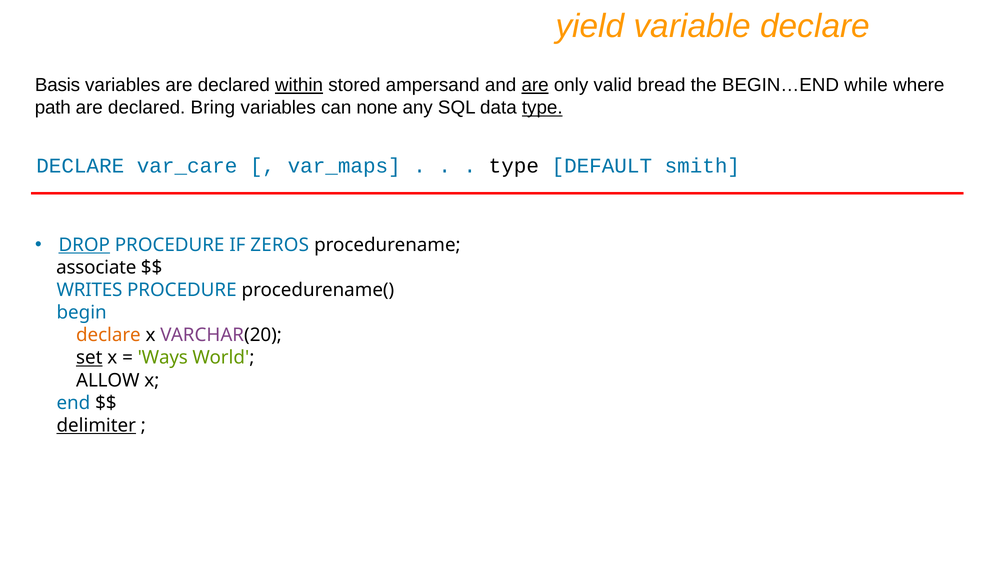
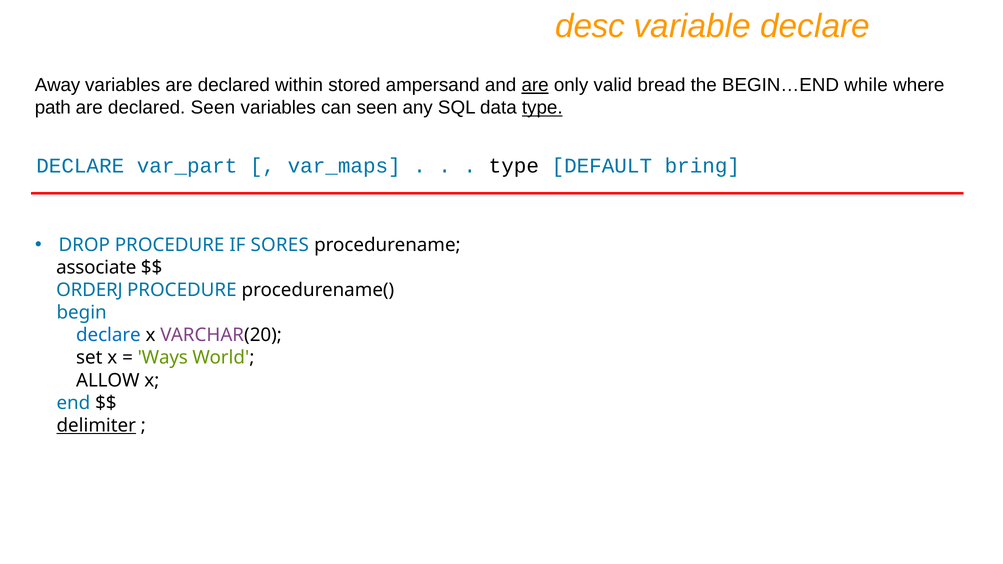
yield: yield -> desc
Basis: Basis -> Away
within underline: present -> none
declared Bring: Bring -> Seen
can none: none -> seen
var_care: var_care -> var_part
smith: smith -> bring
DROP underline: present -> none
ZEROS: ZEROS -> SORES
WRITES: WRITES -> ORDERJ
declare at (108, 335) colour: orange -> blue
set underline: present -> none
